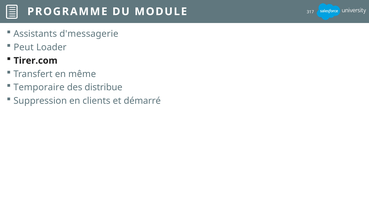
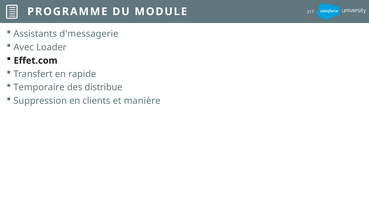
Peut: Peut -> Avec
Tirer.com: Tirer.com -> Effet.com
même: même -> rapide
démarré: démarré -> manière
